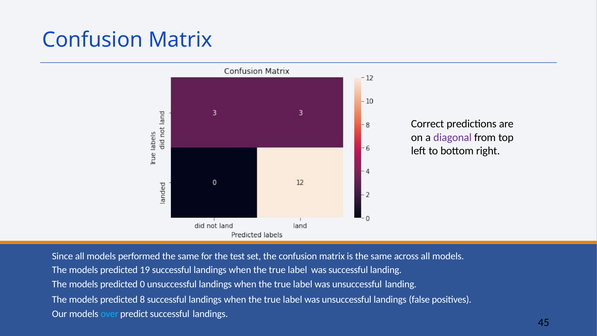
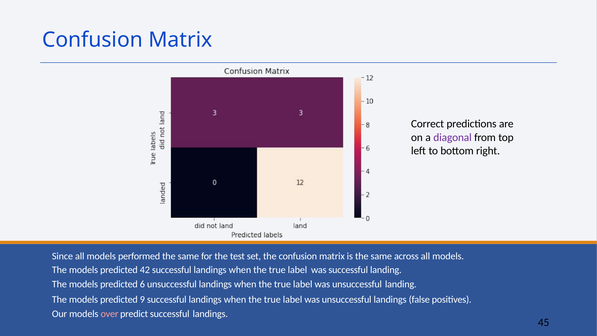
19: 19 -> 42
0: 0 -> 6
8: 8 -> 9
over colour: light blue -> pink
